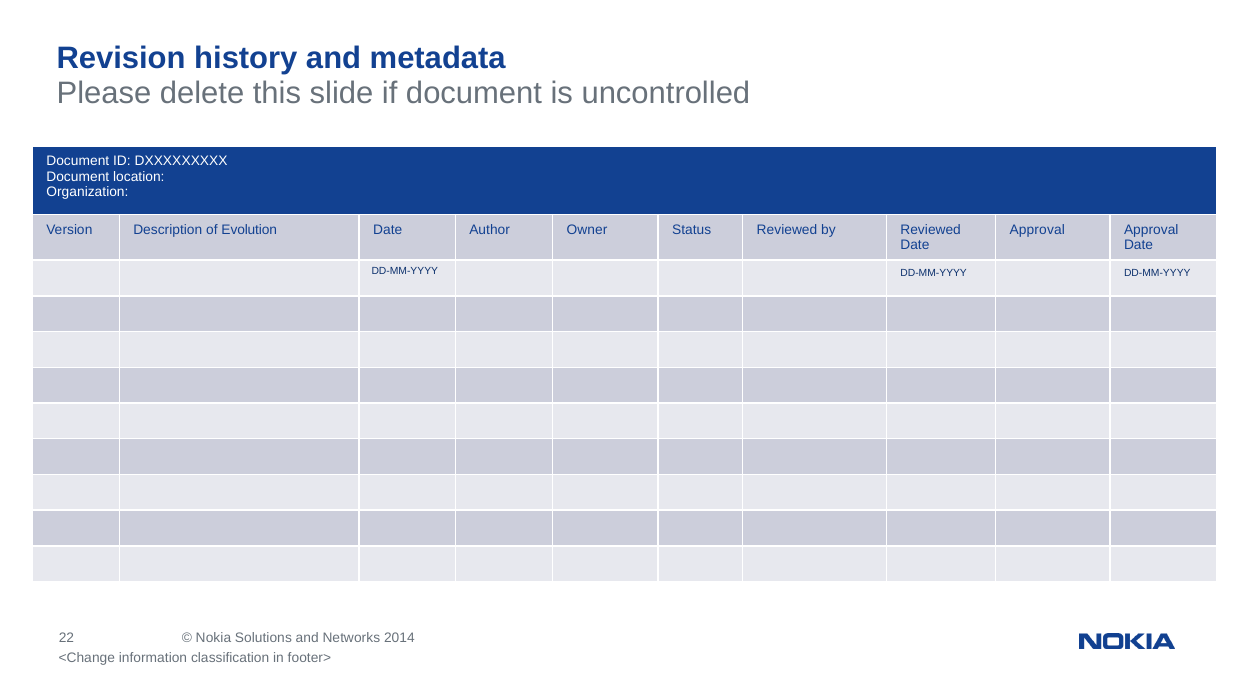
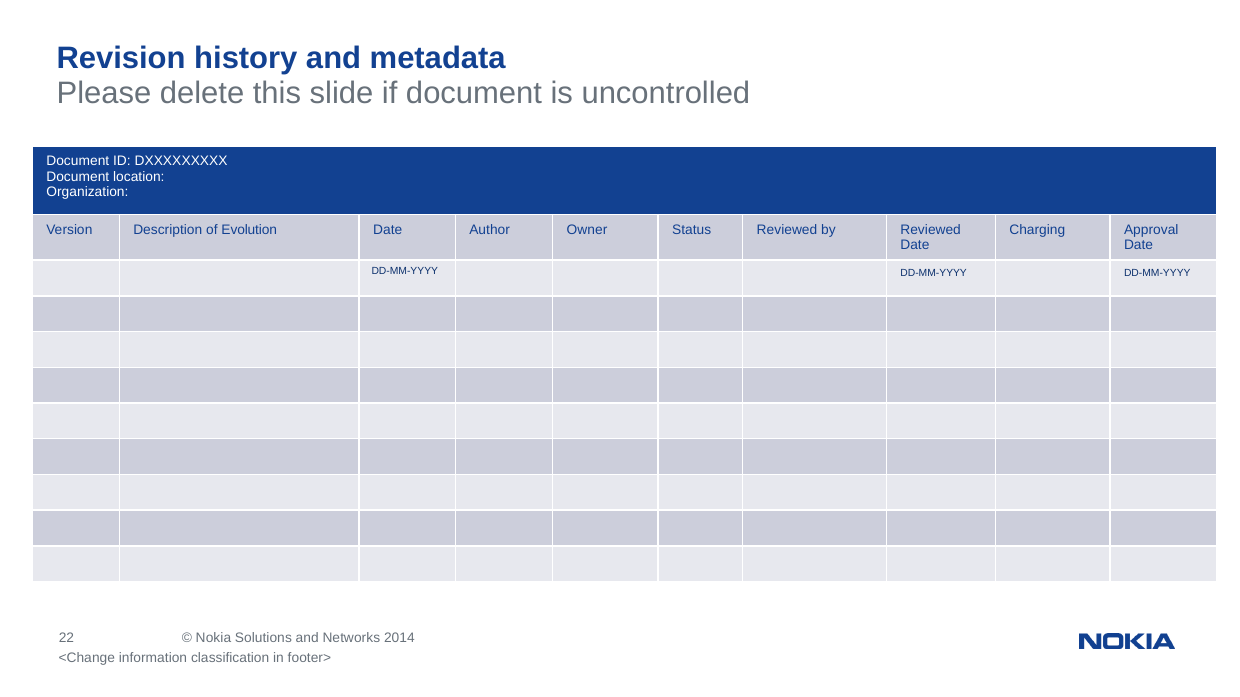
Approval at (1037, 230): Approval -> Charging
